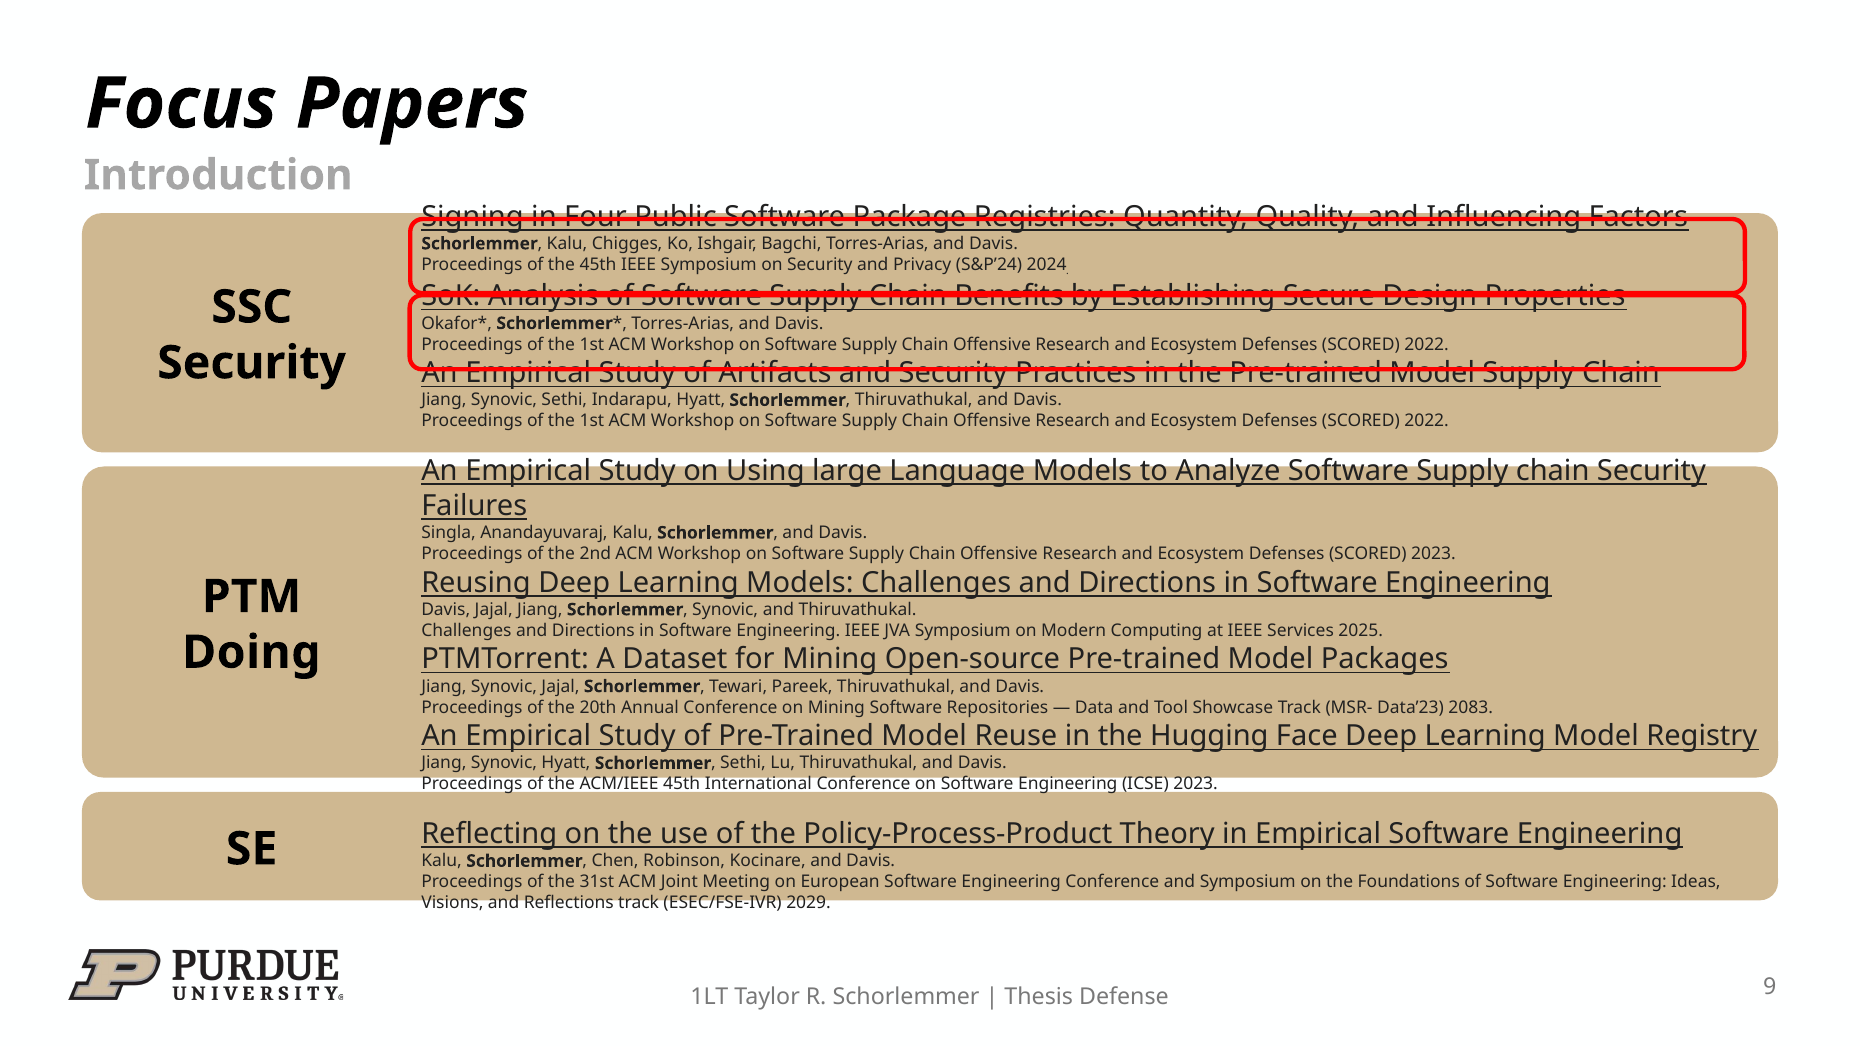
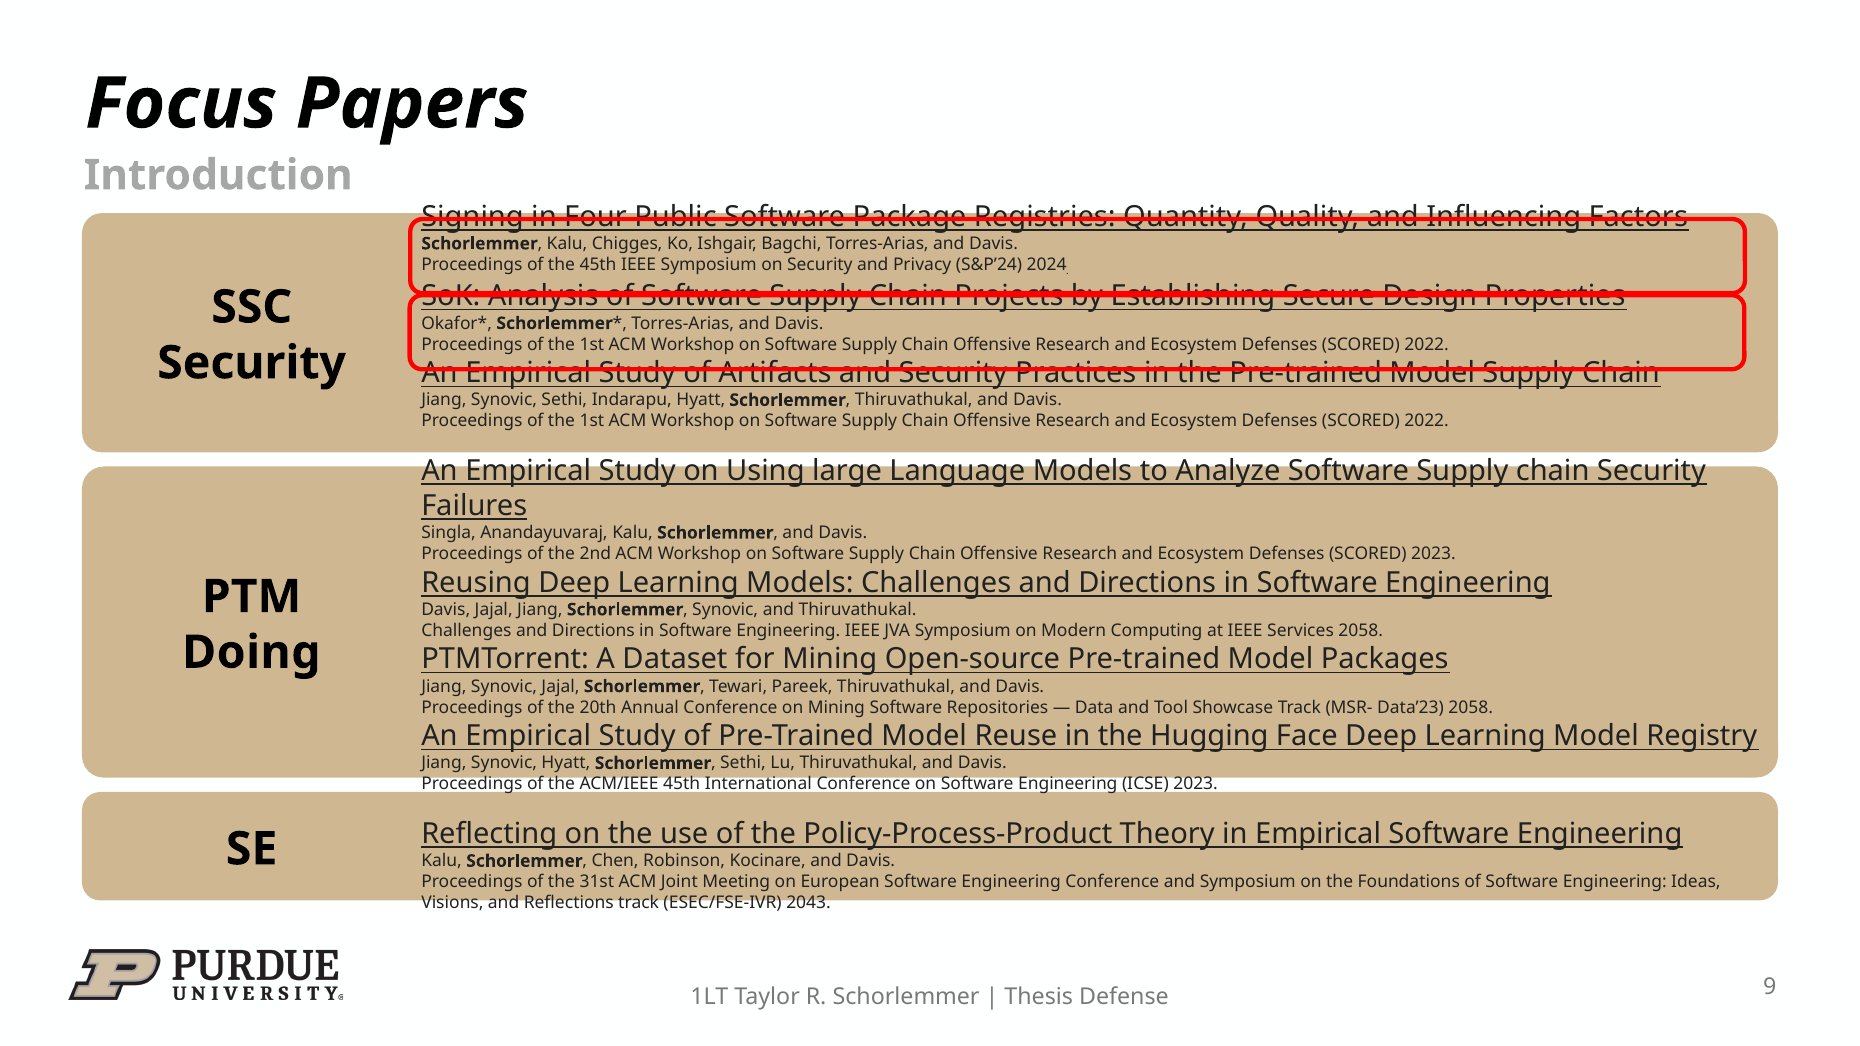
Benefits: Benefits -> Projects
Services 2025: 2025 -> 2058
Data’23 2083: 2083 -> 2058
2029: 2029 -> 2043
